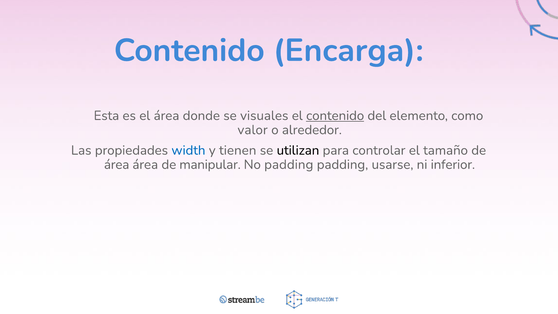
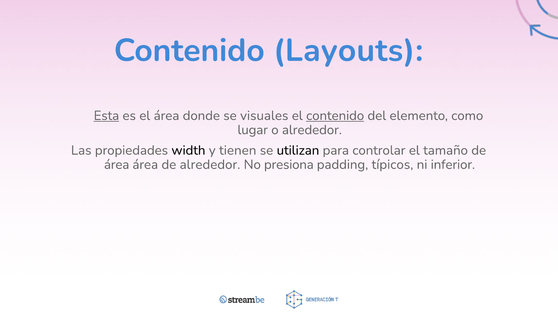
Encarga: Encarga -> Layouts
Esta underline: none -> present
valor: valor -> lugar
width colour: blue -> black
de manipular: manipular -> alrededor
No padding: padding -> presiona
usarse: usarse -> típicos
